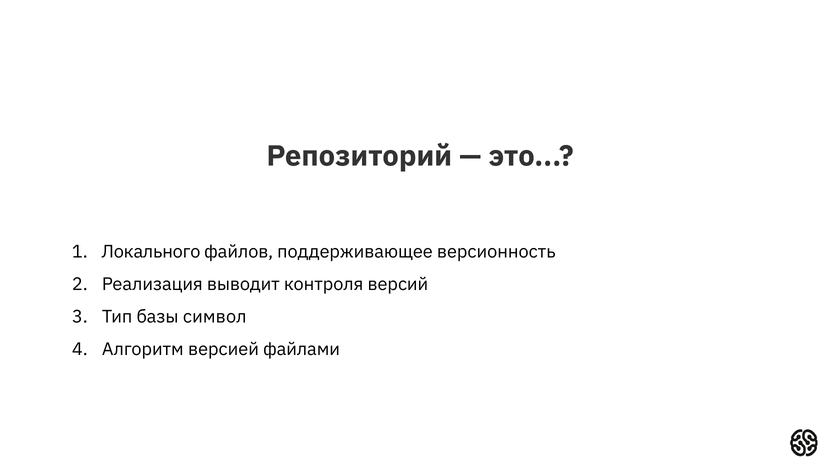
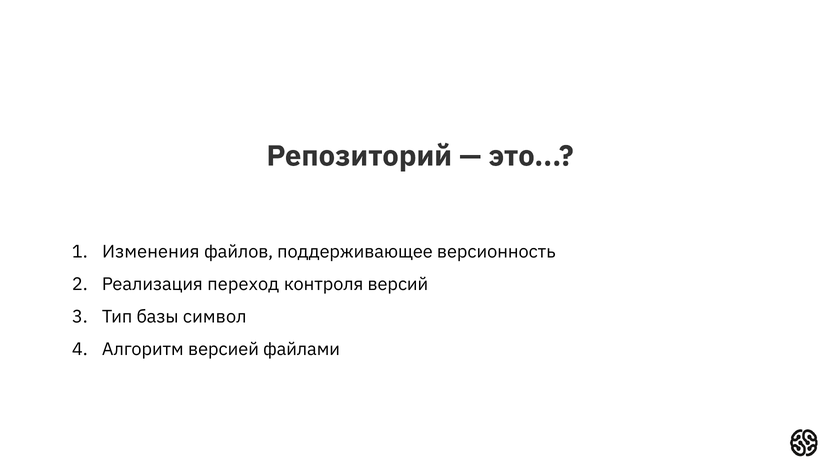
Локального: Локального -> Изменения
выводит: выводит -> переход
